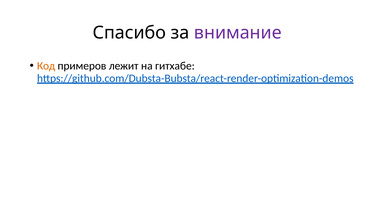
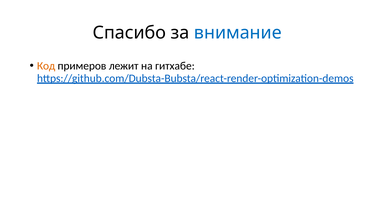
внимание colour: purple -> blue
